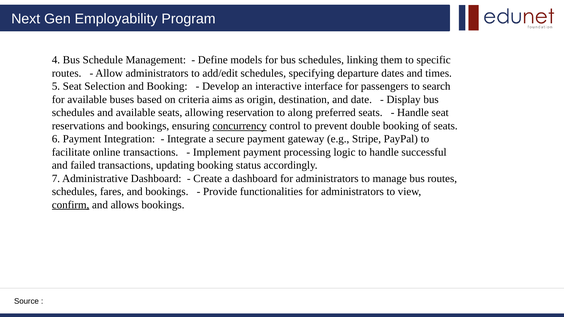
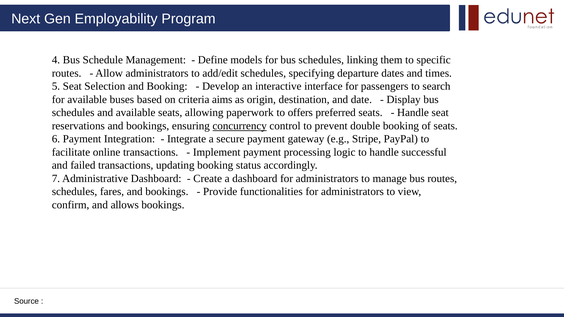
reservation: reservation -> paperwork
along: along -> offers
confirm underline: present -> none
